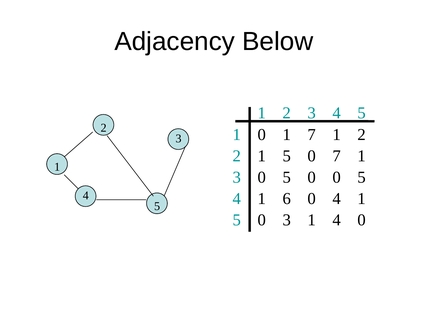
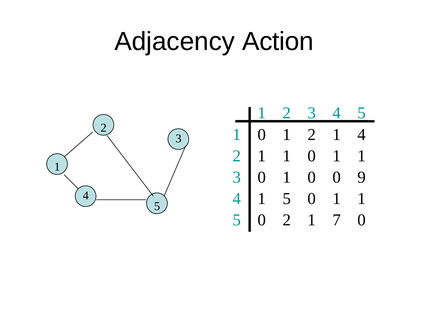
Below: Below -> Action
0 1 7: 7 -> 2
2 at (362, 135): 2 -> 4
5 at (287, 156): 5 -> 1
7 at (337, 156): 7 -> 1
5 at (287, 177): 5 -> 1
0 0 5: 5 -> 9
1 6: 6 -> 5
4 at (337, 199): 4 -> 1
0 3: 3 -> 2
4 at (337, 220): 4 -> 7
